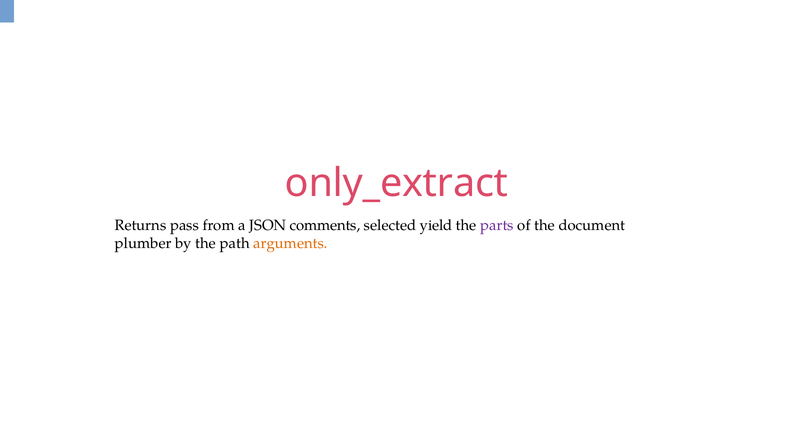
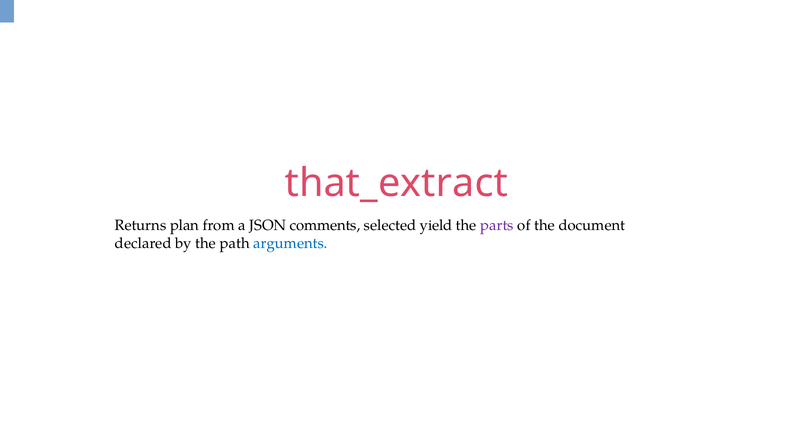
only_extract: only_extract -> that_extract
pass: pass -> plan
plumber: plumber -> declared
arguments colour: orange -> blue
